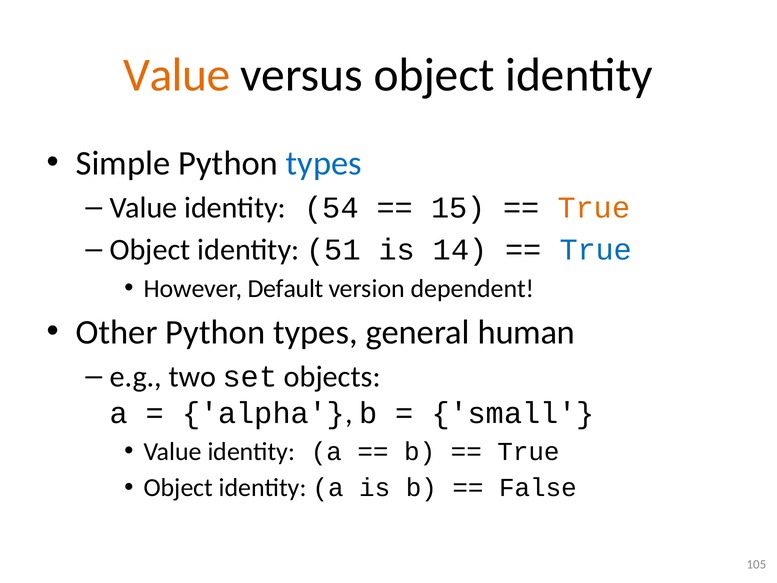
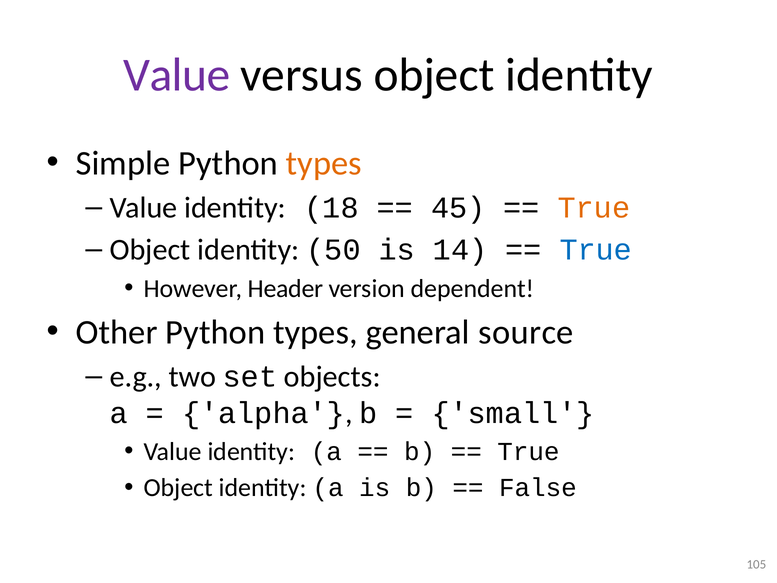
Value at (177, 75) colour: orange -> purple
types at (324, 163) colour: blue -> orange
54: 54 -> 18
15: 15 -> 45
51: 51 -> 50
Default: Default -> Header
human: human -> source
